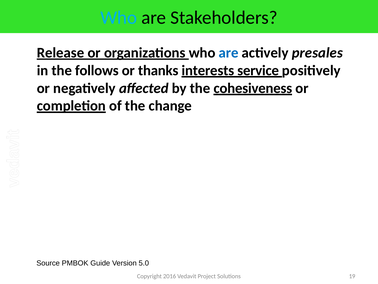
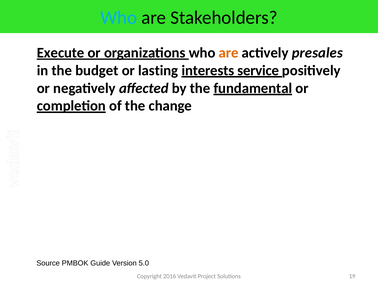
Release: Release -> Execute
are at (229, 53) colour: blue -> orange
follows: follows -> budget
thanks: thanks -> lasting
cohesiveness: cohesiveness -> fundamental
